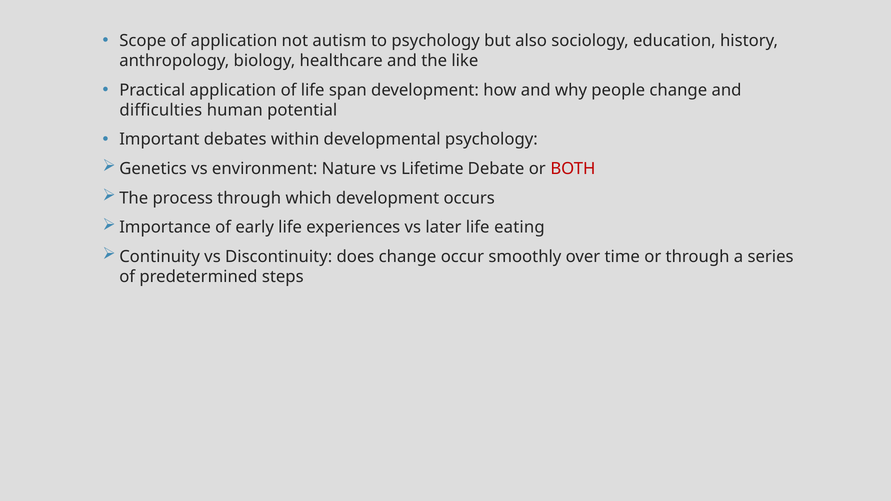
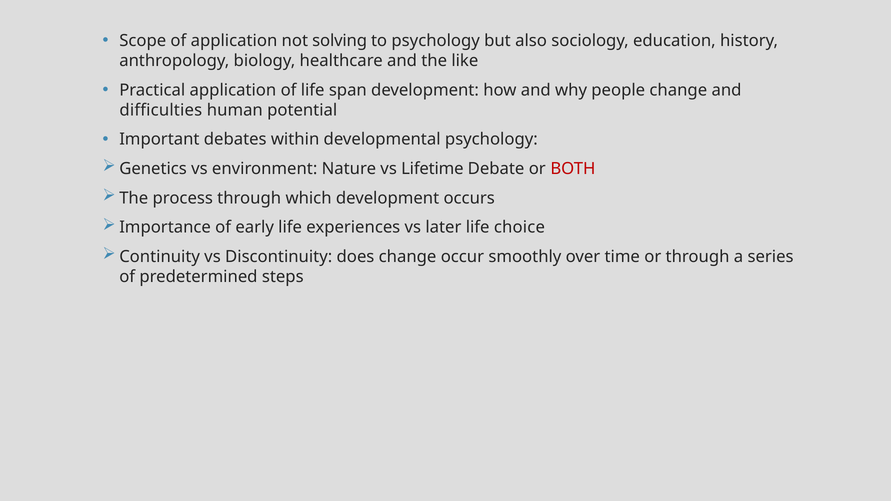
autism: autism -> solving
eating: eating -> choice
